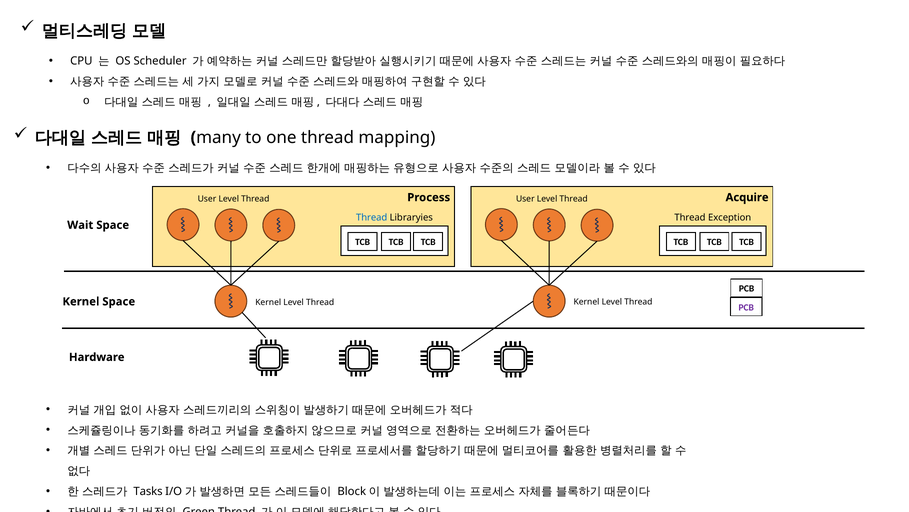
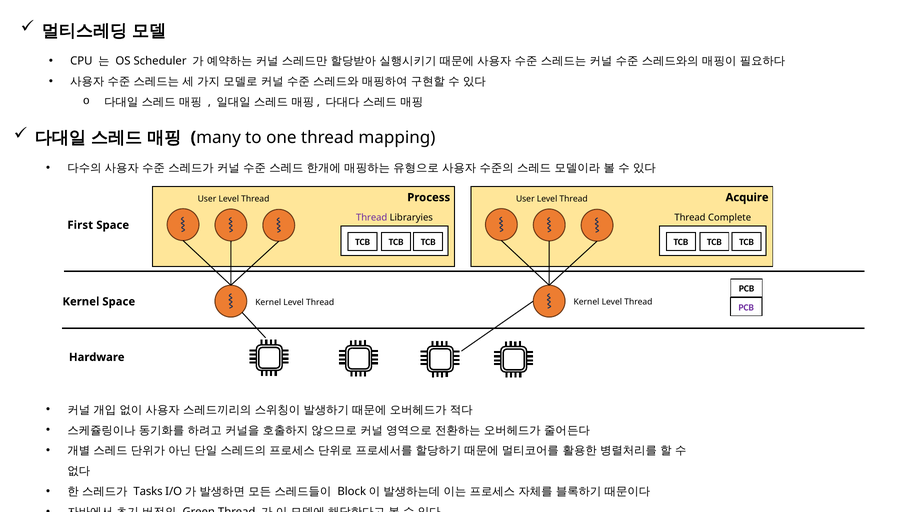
Thread at (372, 217) colour: blue -> purple
Exception: Exception -> Complete
Wait: Wait -> First
